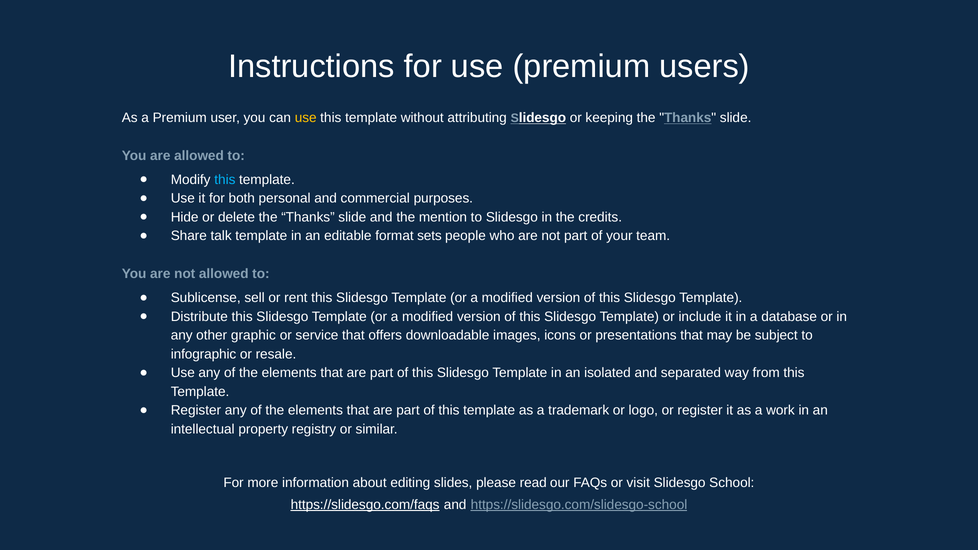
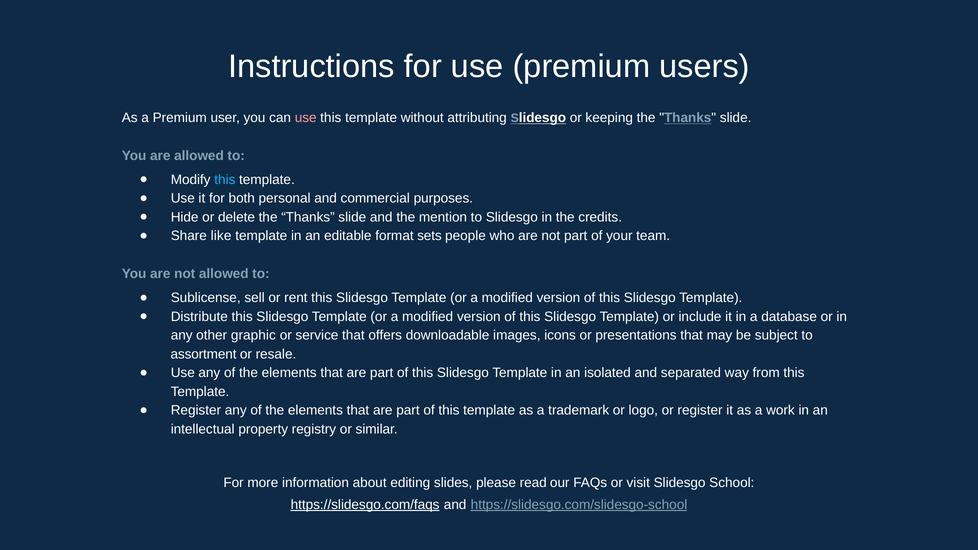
use at (306, 118) colour: yellow -> pink
talk: talk -> like
infographic: infographic -> assortment
